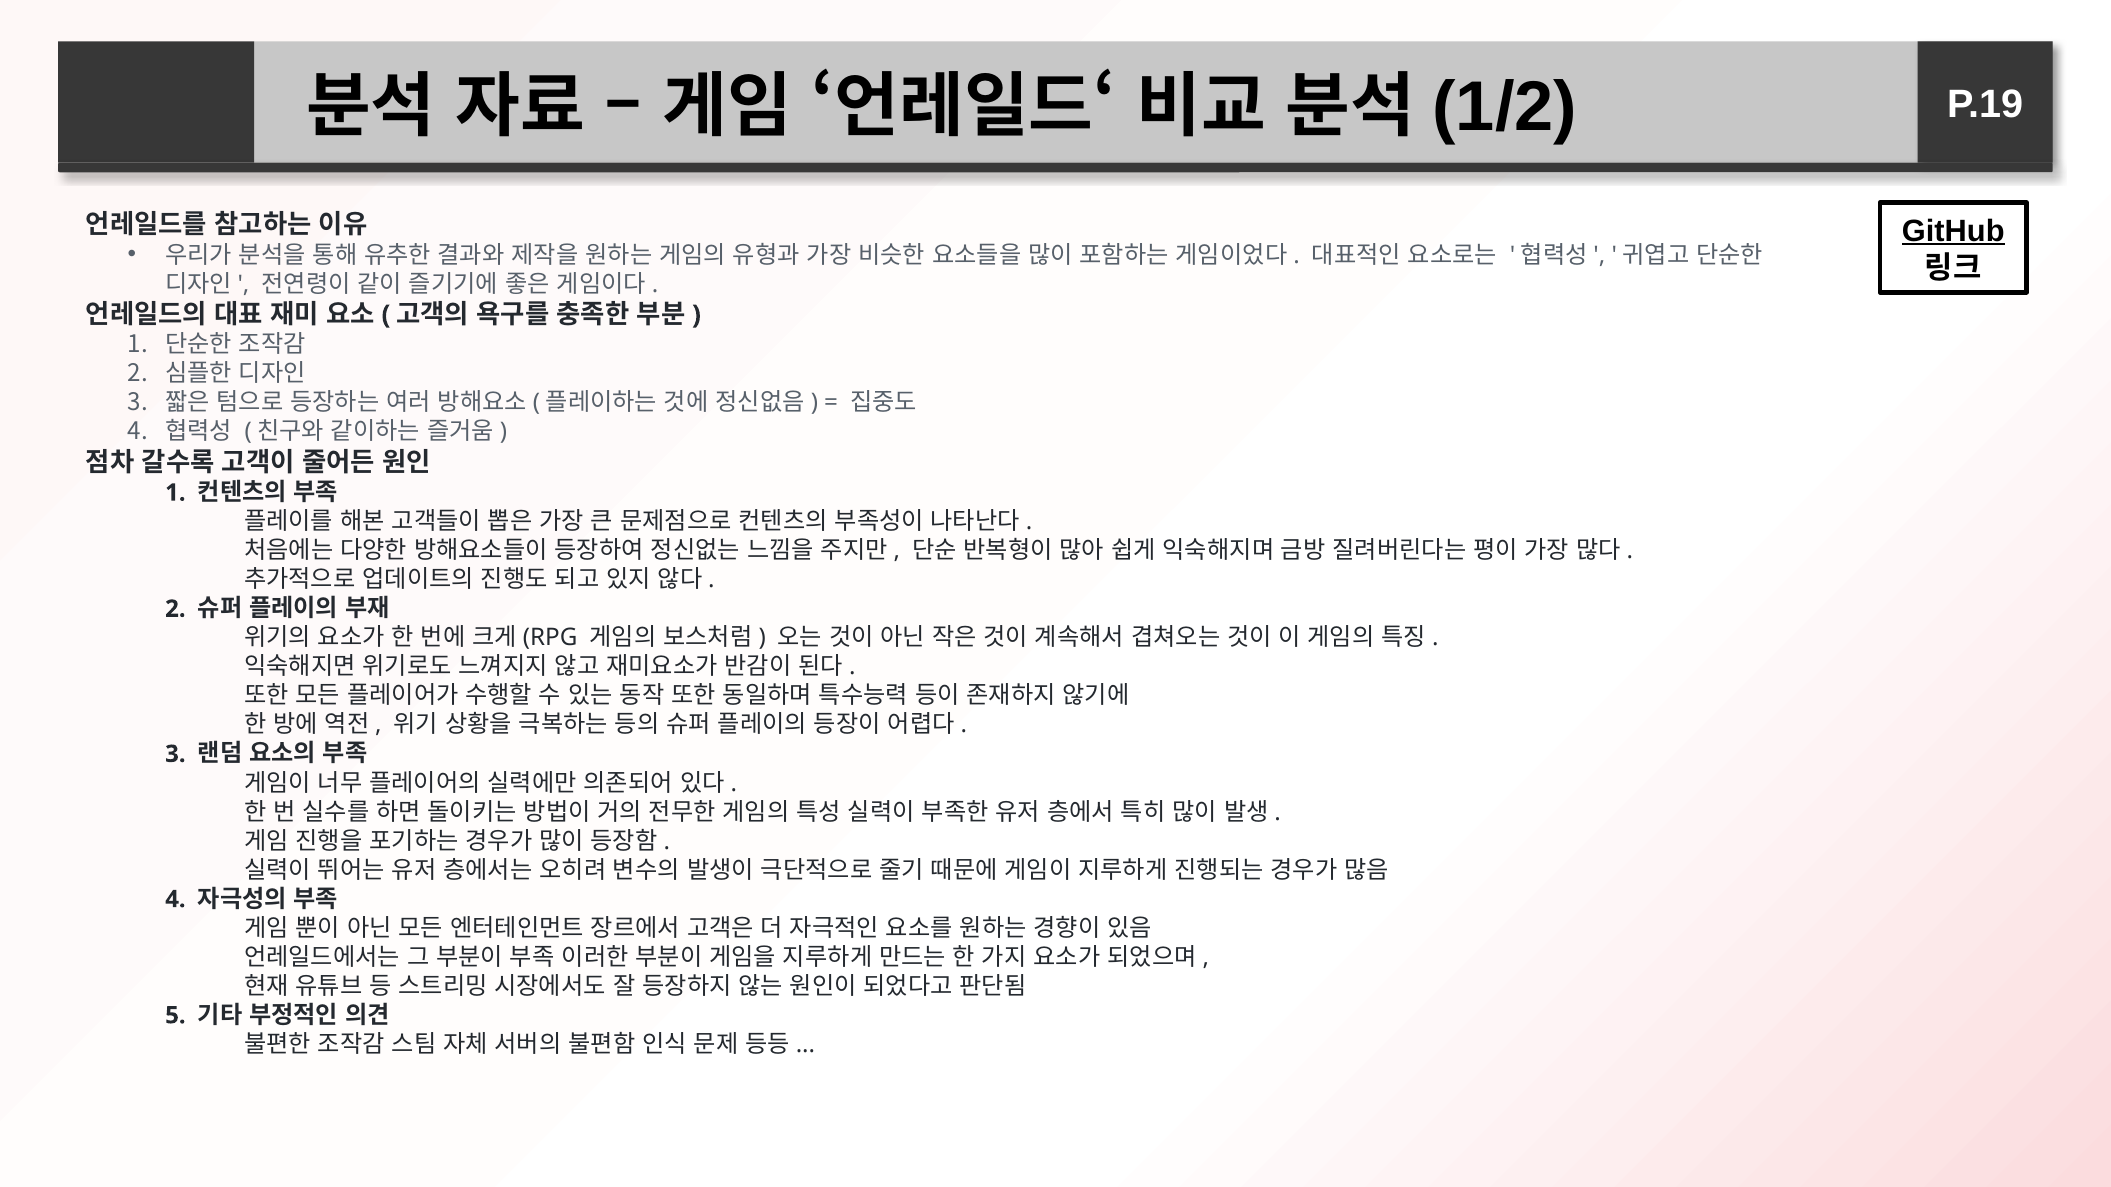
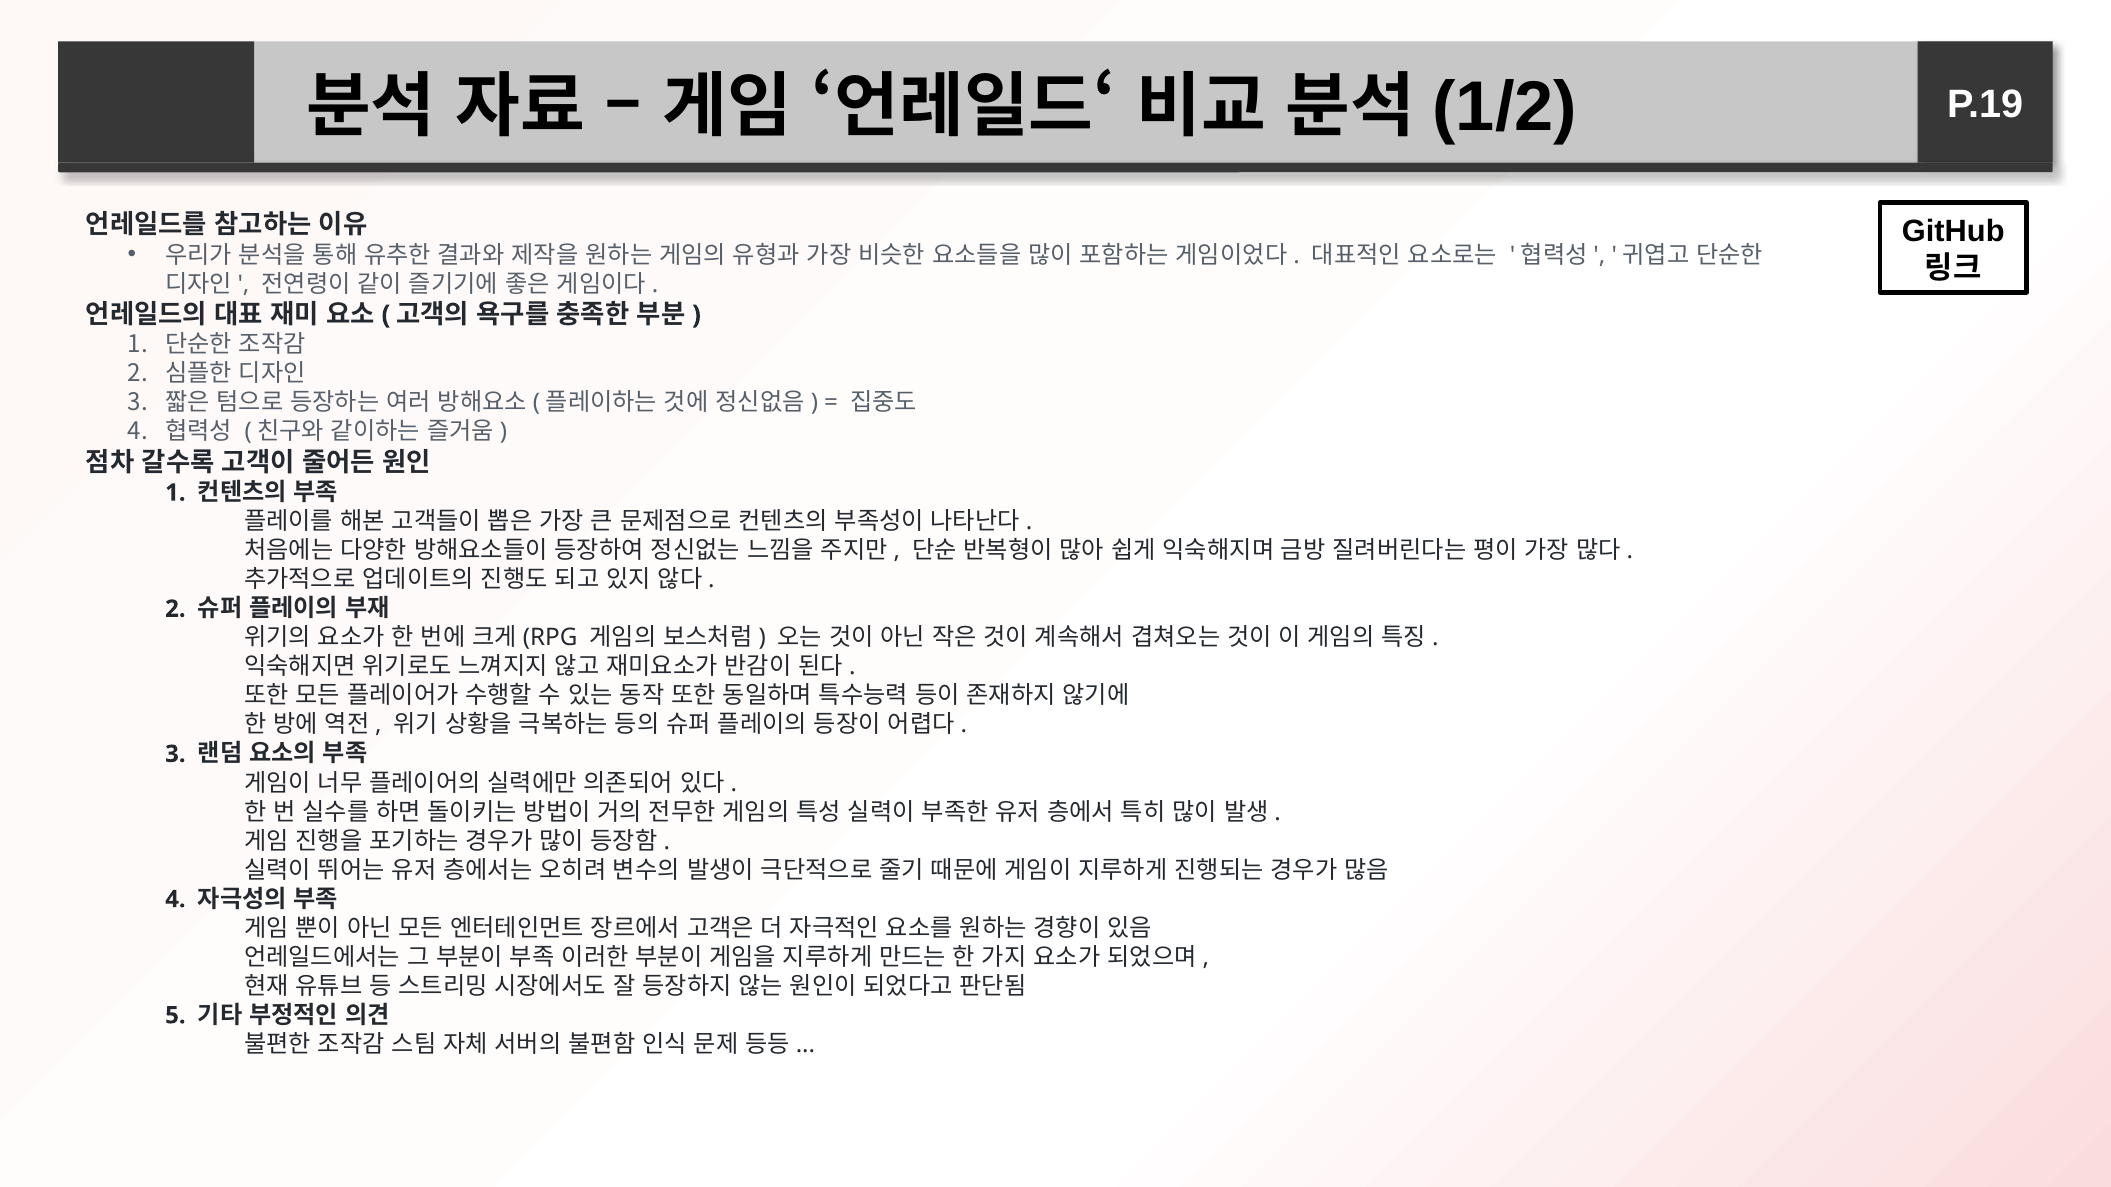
GitHub underline: present -> none
